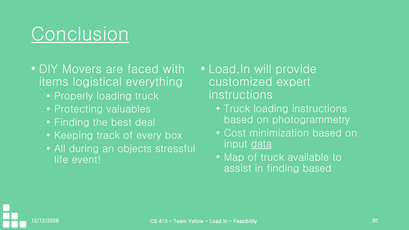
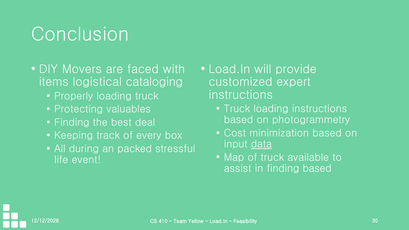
Conclusion underline: present -> none
everything: everything -> cataloging
objects: objects -> packed
